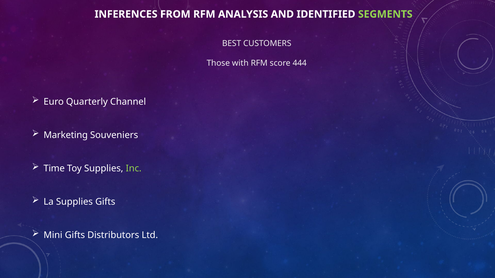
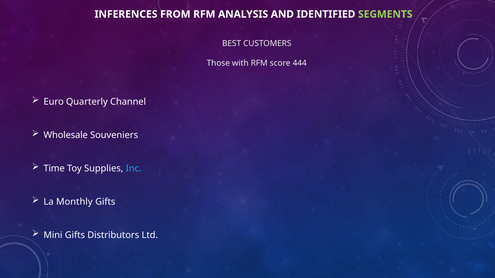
Marketing: Marketing -> Wholesale
Inc colour: light green -> light blue
La Supplies: Supplies -> Monthly
